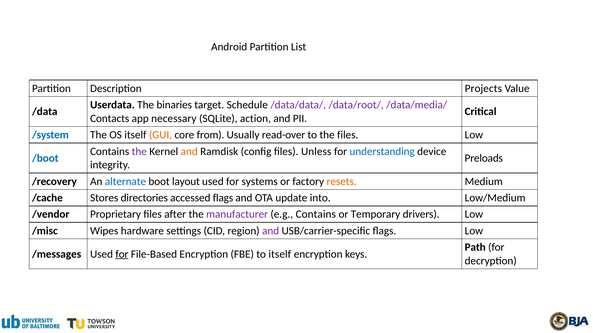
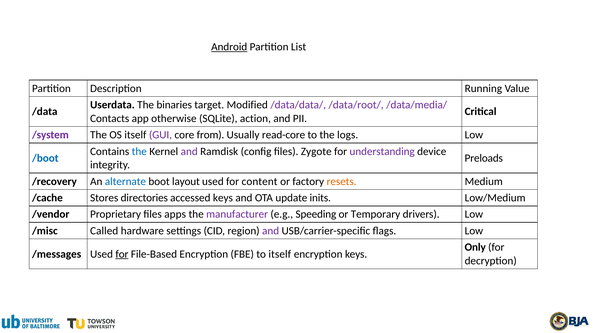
Android underline: none -> present
Projects: Projects -> Running
Schedule: Schedule -> Modified
necessary: necessary -> otherwise
/system colour: blue -> purple
GUI colour: orange -> purple
read-over: read-over -> read-core
the files: files -> logs
the at (139, 152) colour: purple -> blue
and at (189, 152) colour: orange -> purple
Unless: Unless -> Zygote
understanding colour: blue -> purple
systems: systems -> content
accessed flags: flags -> keys
into: into -> inits
after: after -> apps
e.g Contains: Contains -> Speeding
Wipes: Wipes -> Called
Path: Path -> Only
